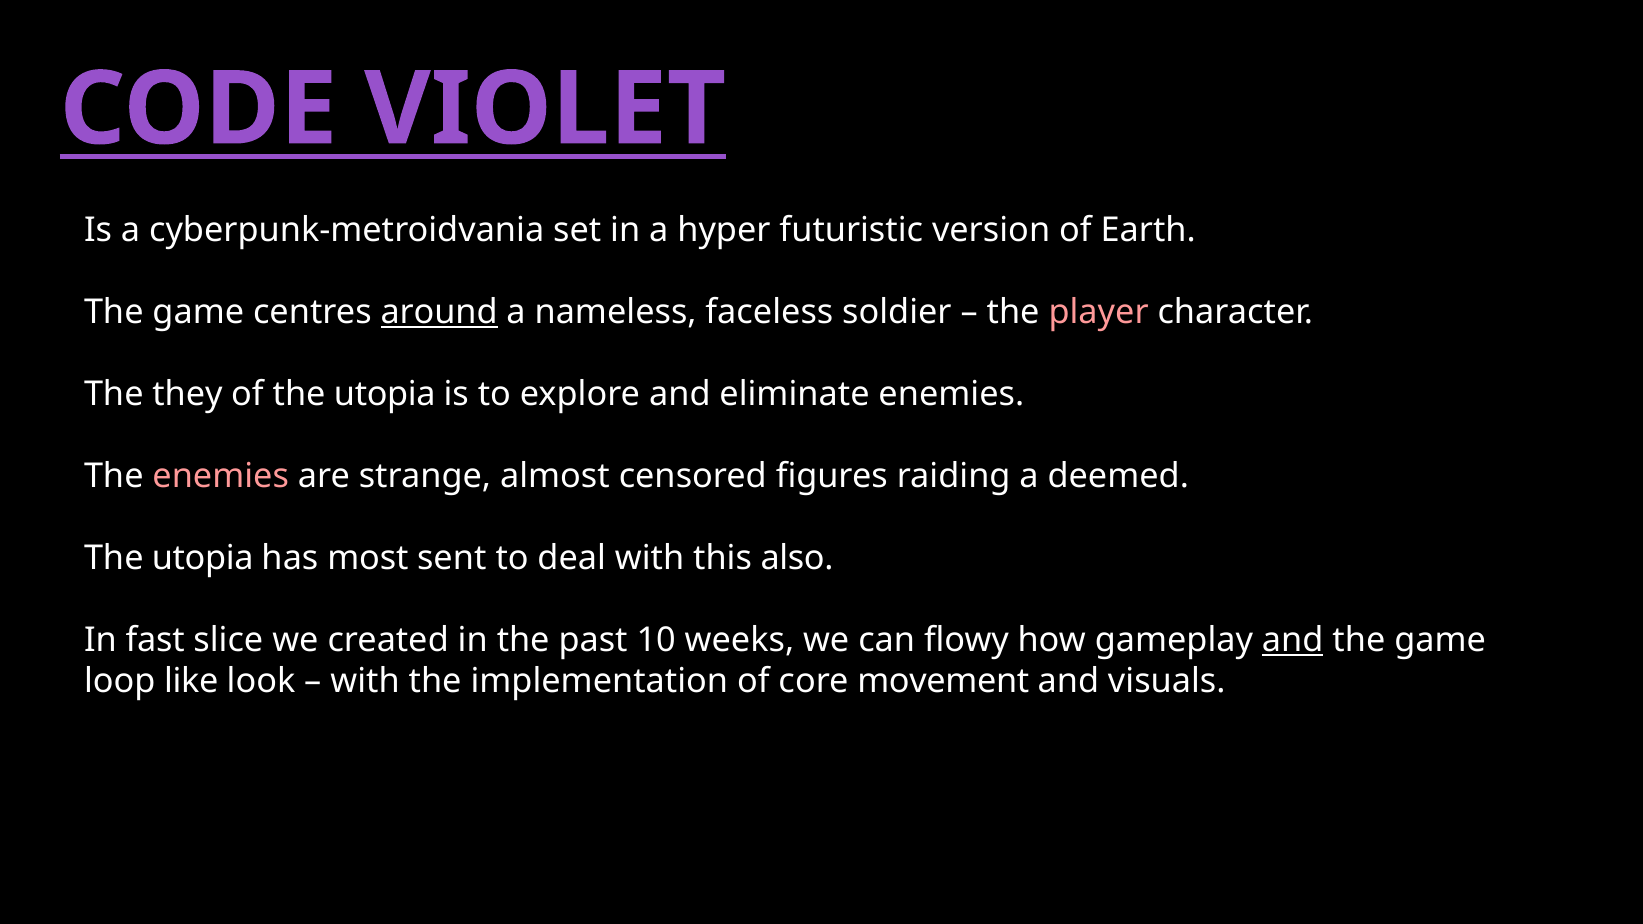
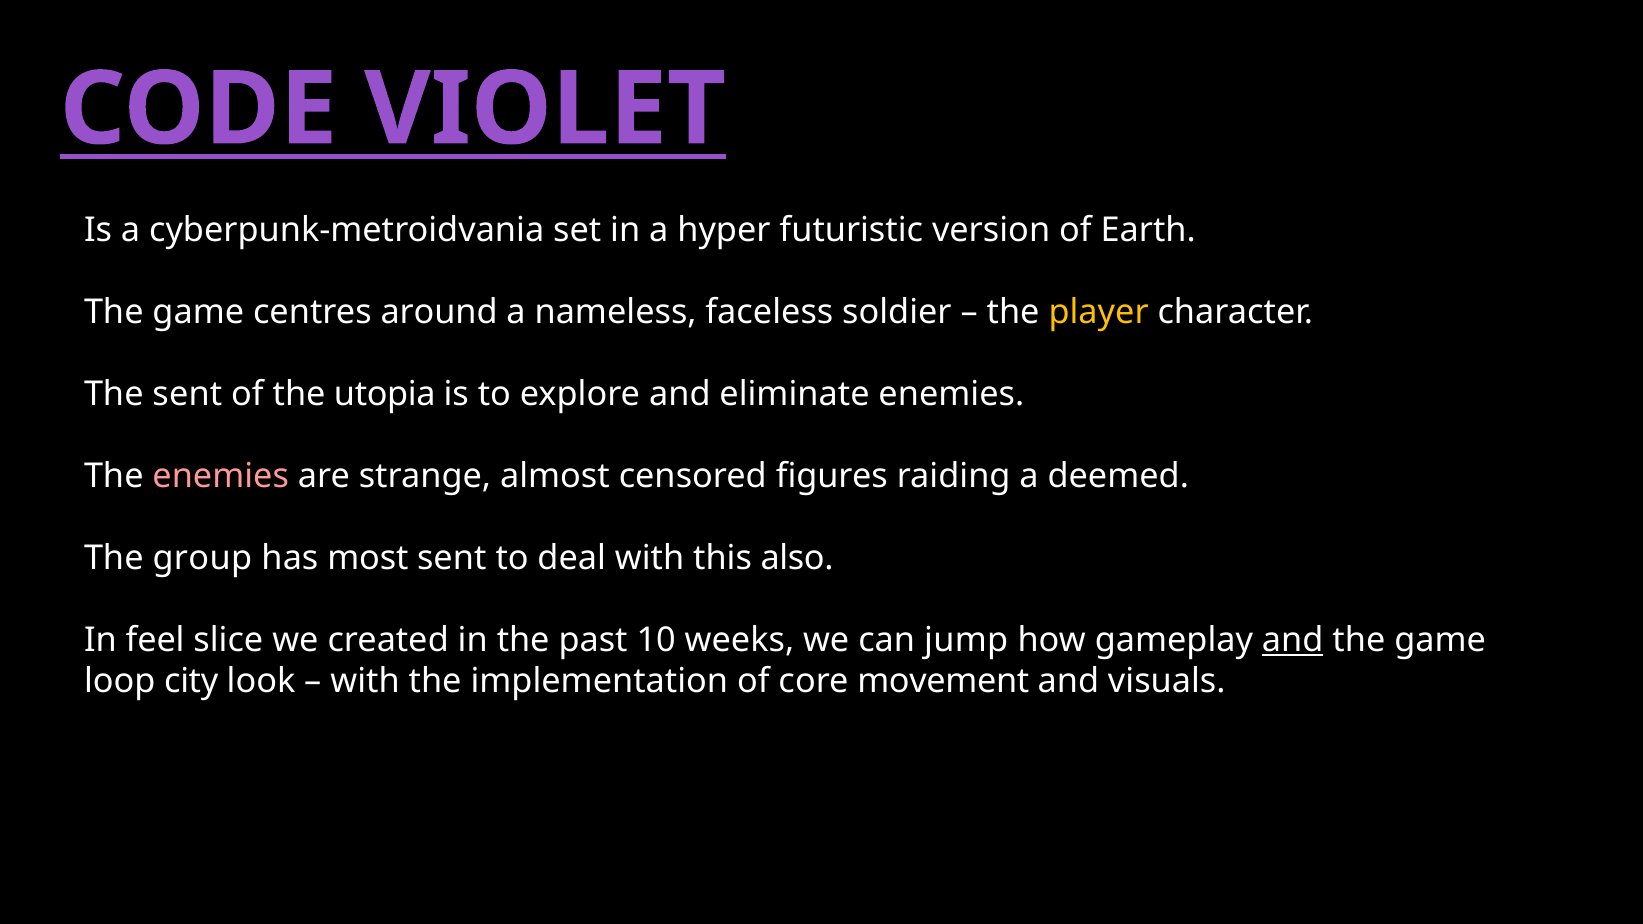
around underline: present -> none
player colour: pink -> yellow
The they: they -> sent
utopia at (203, 558): utopia -> group
fast: fast -> feel
flowy: flowy -> jump
like: like -> city
